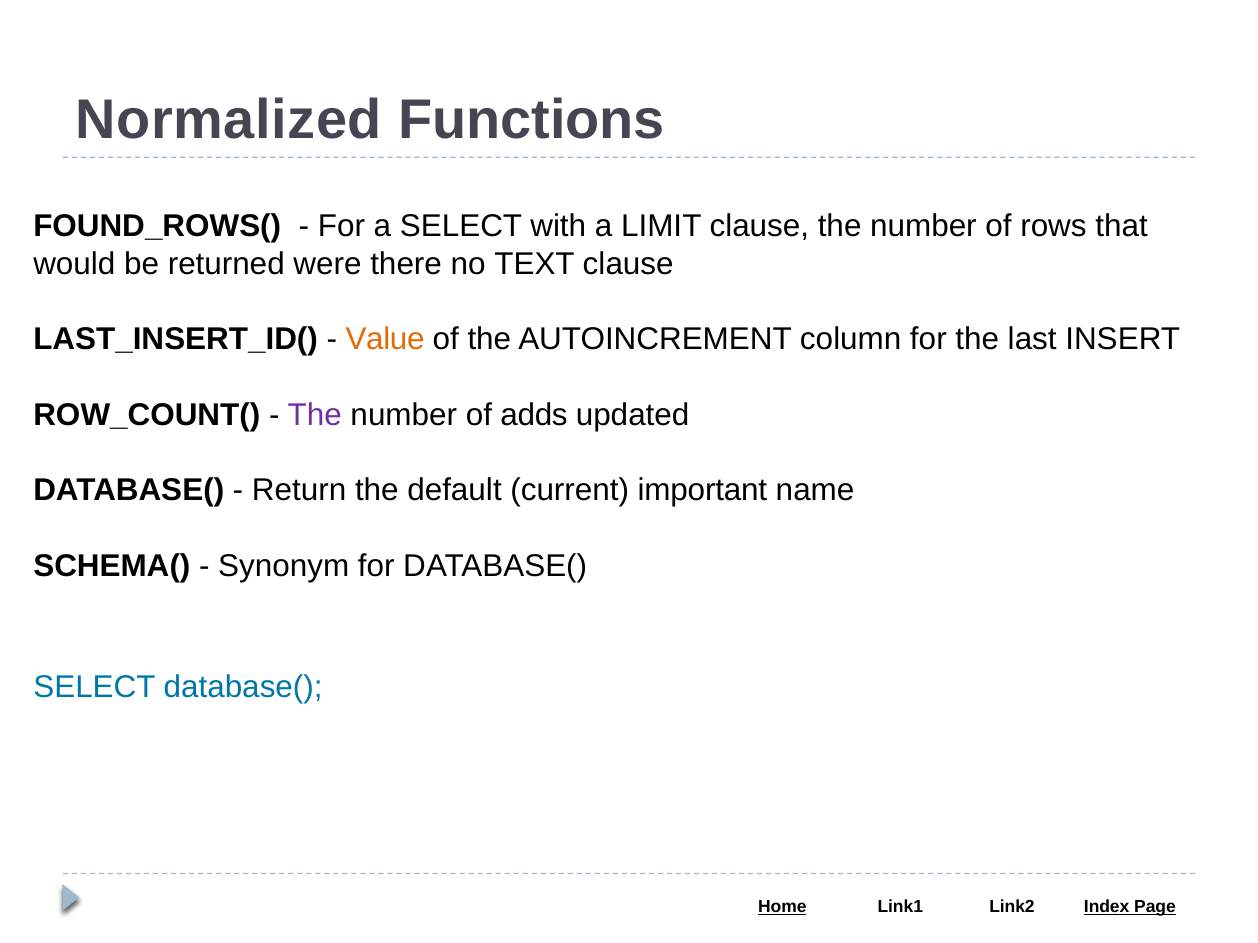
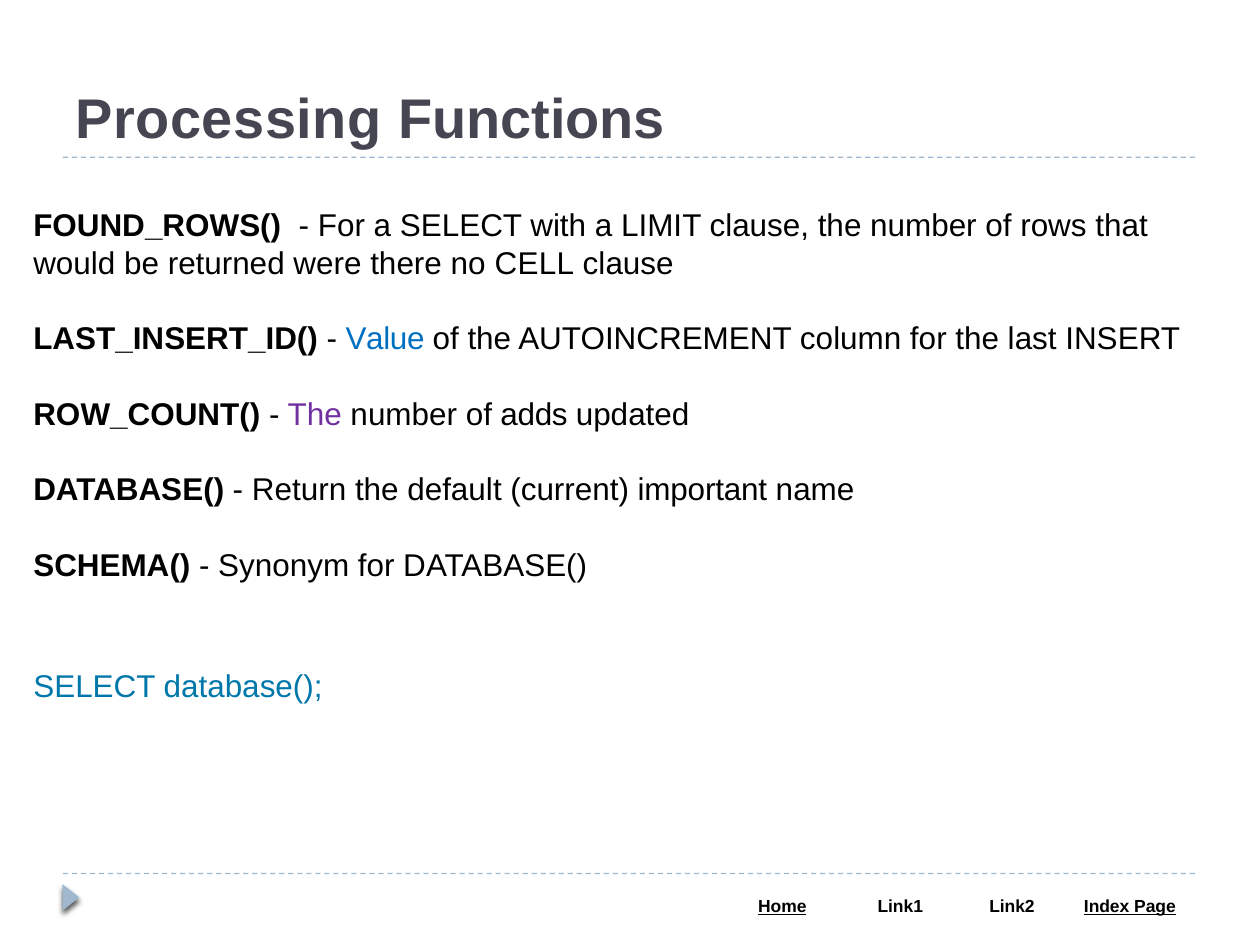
Normalized: Normalized -> Processing
TEXT: TEXT -> CELL
Value colour: orange -> blue
